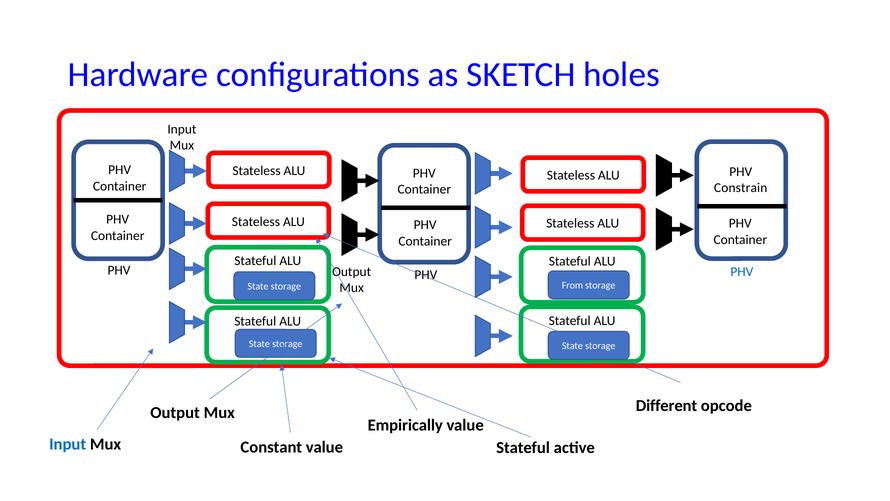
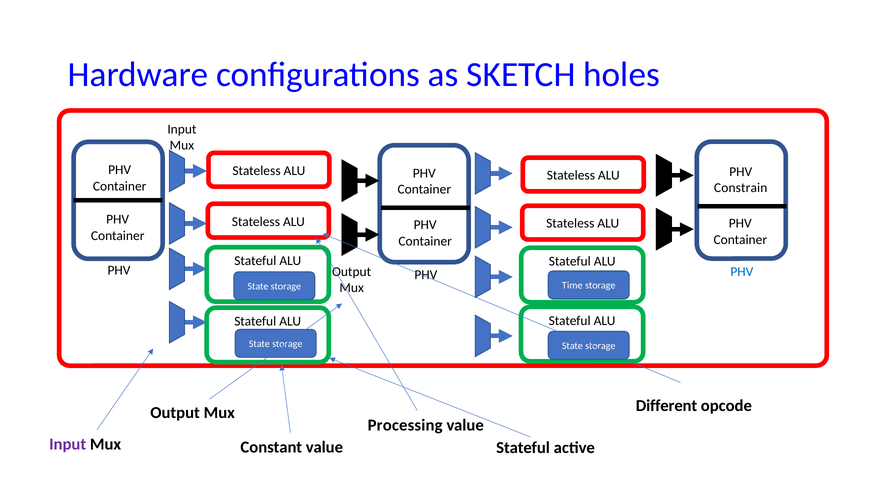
From: From -> Time
Empirically: Empirically -> Processing
Input at (68, 444) colour: blue -> purple
